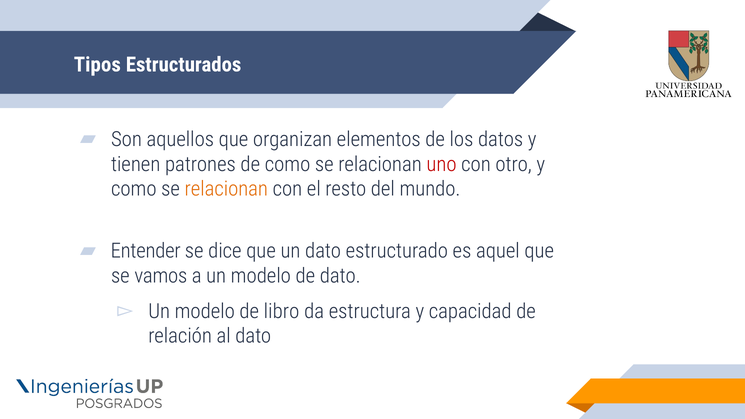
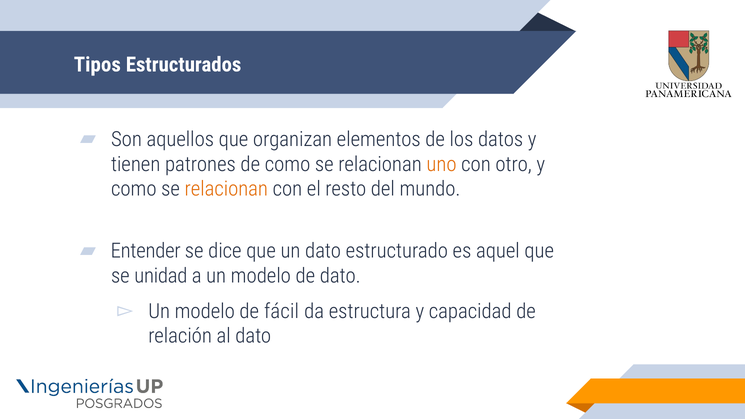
uno colour: red -> orange
vamos: vamos -> unidad
libro: libro -> fácil
